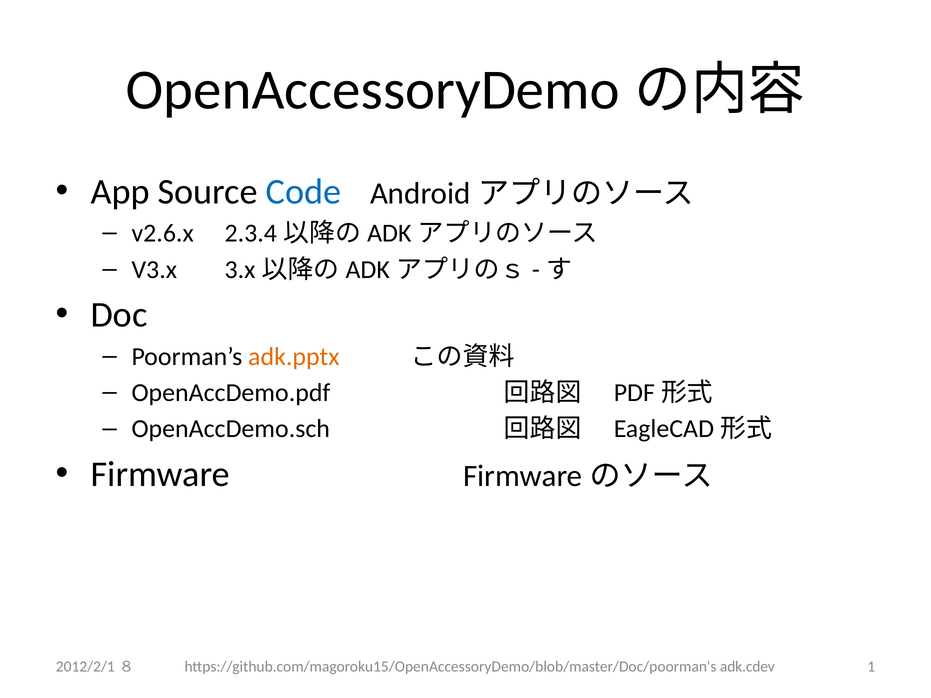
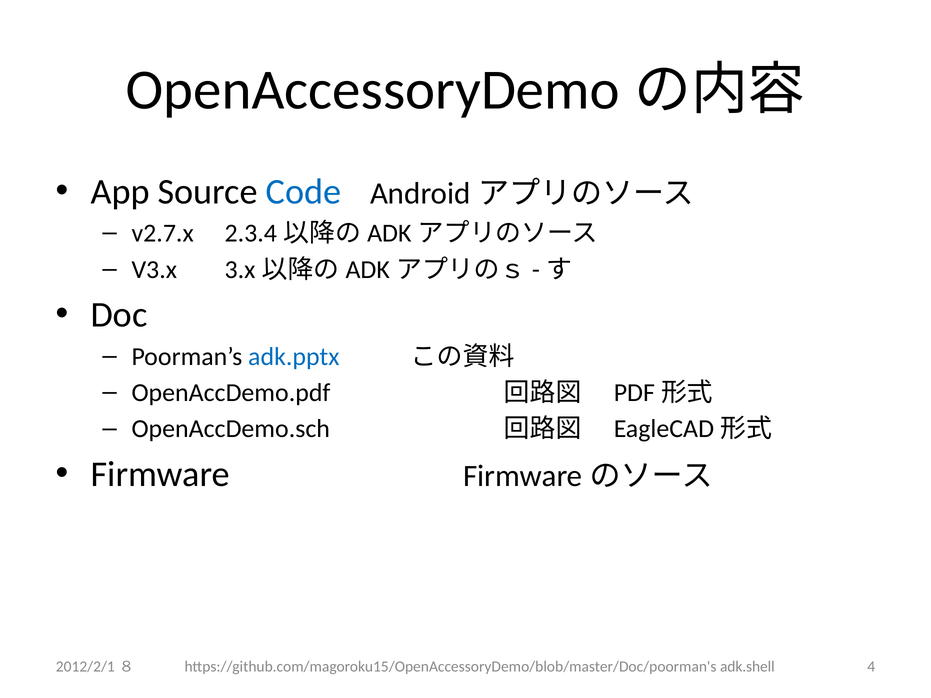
v2.6.x: v2.6.x -> v2.7.x
adk.pptx colour: orange -> blue
adk.cdev: adk.cdev -> adk.shell
1: 1 -> 4
